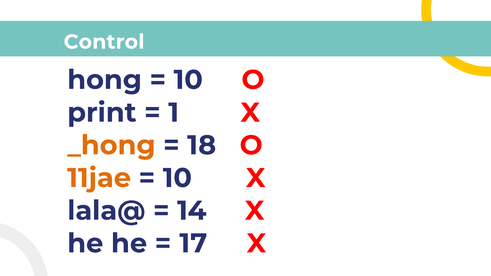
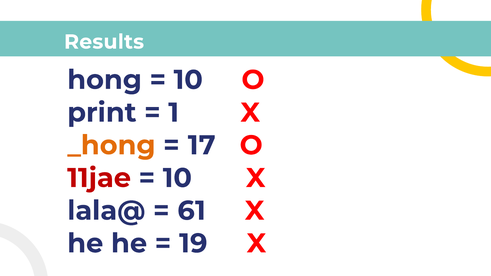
Control: Control -> Results
18: 18 -> 17
11jae colour: orange -> red
14: 14 -> 61
17: 17 -> 19
